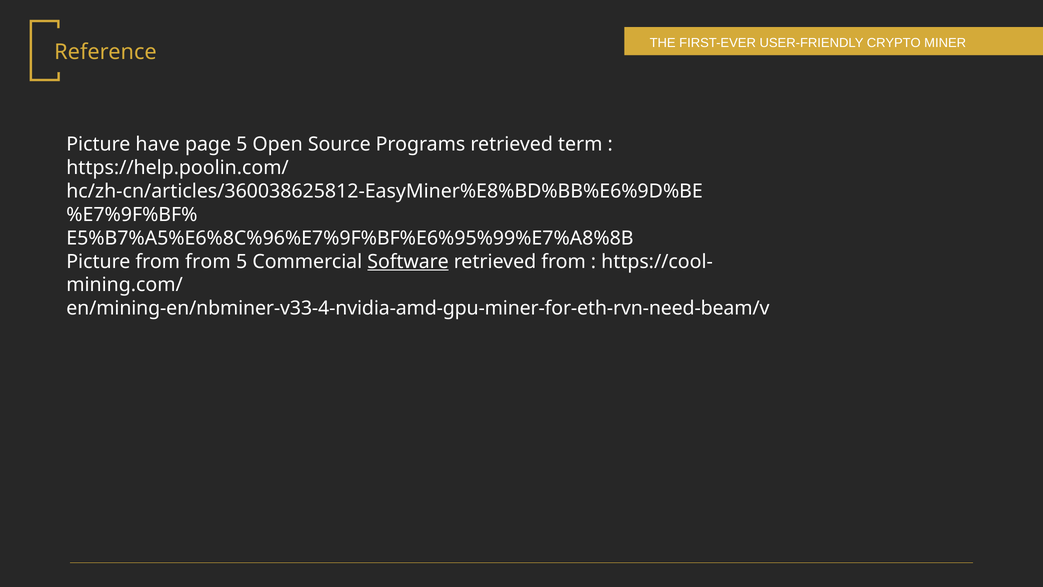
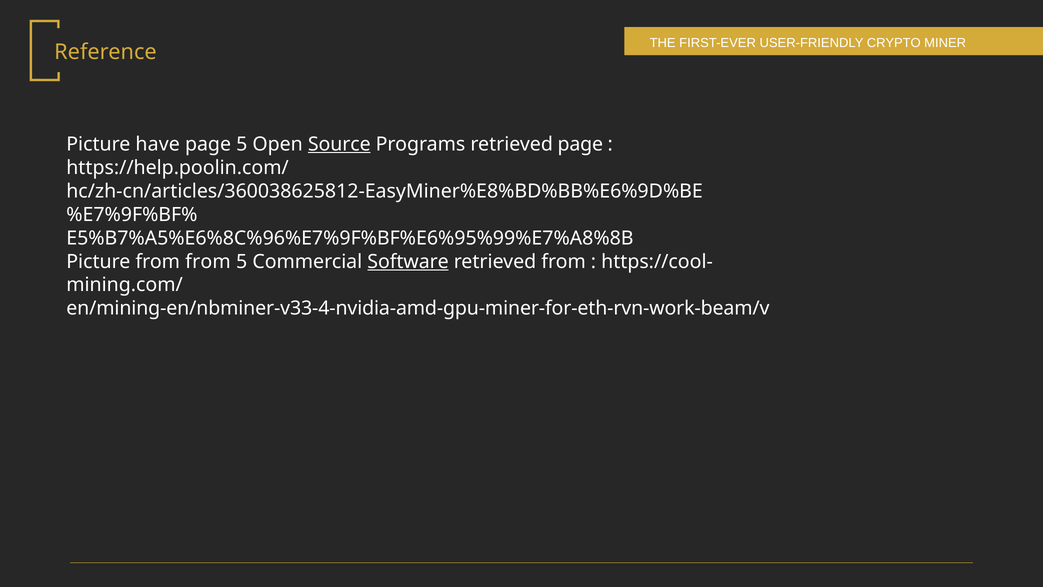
Source underline: none -> present
retrieved term: term -> page
en/mining-en/nbminer-v33-4-nvidia-amd-gpu-miner-for-eth-rvn-need-beam/v: en/mining-en/nbminer-v33-4-nvidia-amd-gpu-miner-for-eth-rvn-need-beam/v -> en/mining-en/nbminer-v33-4-nvidia-amd-gpu-miner-for-eth-rvn-work-beam/v
